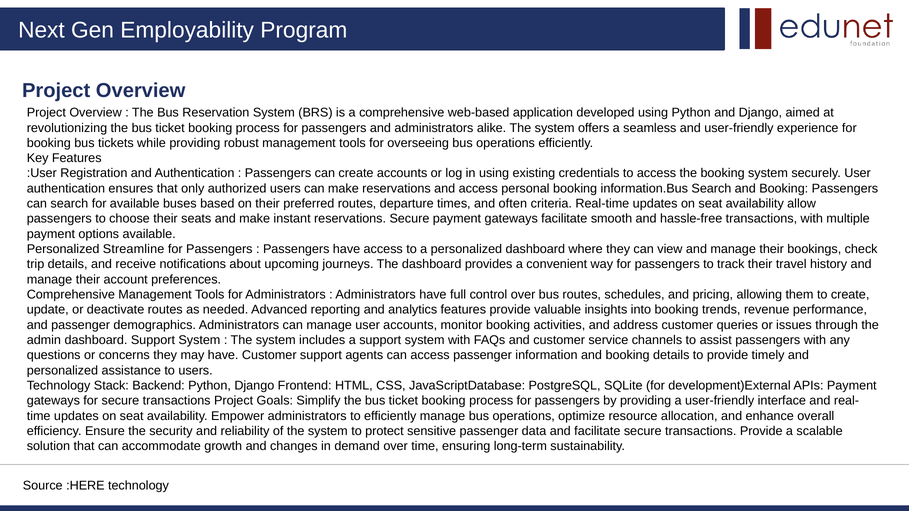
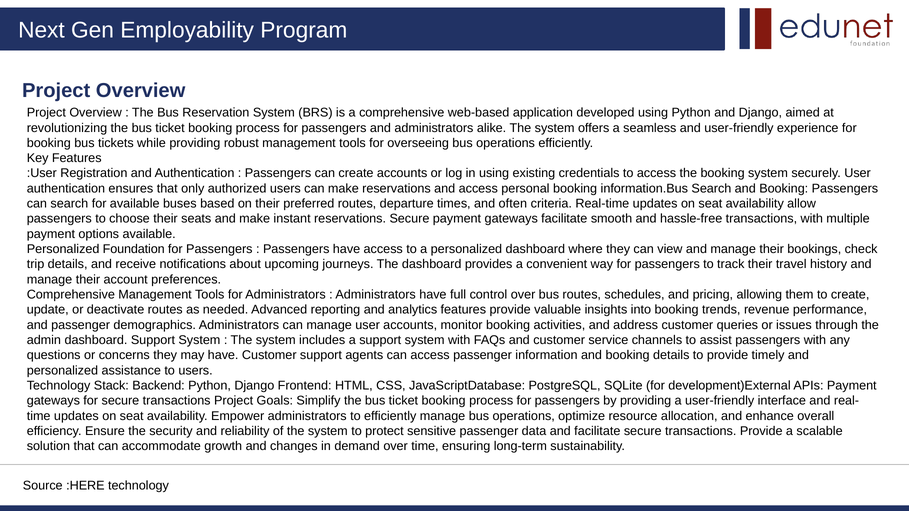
Streamline: Streamline -> Foundation
